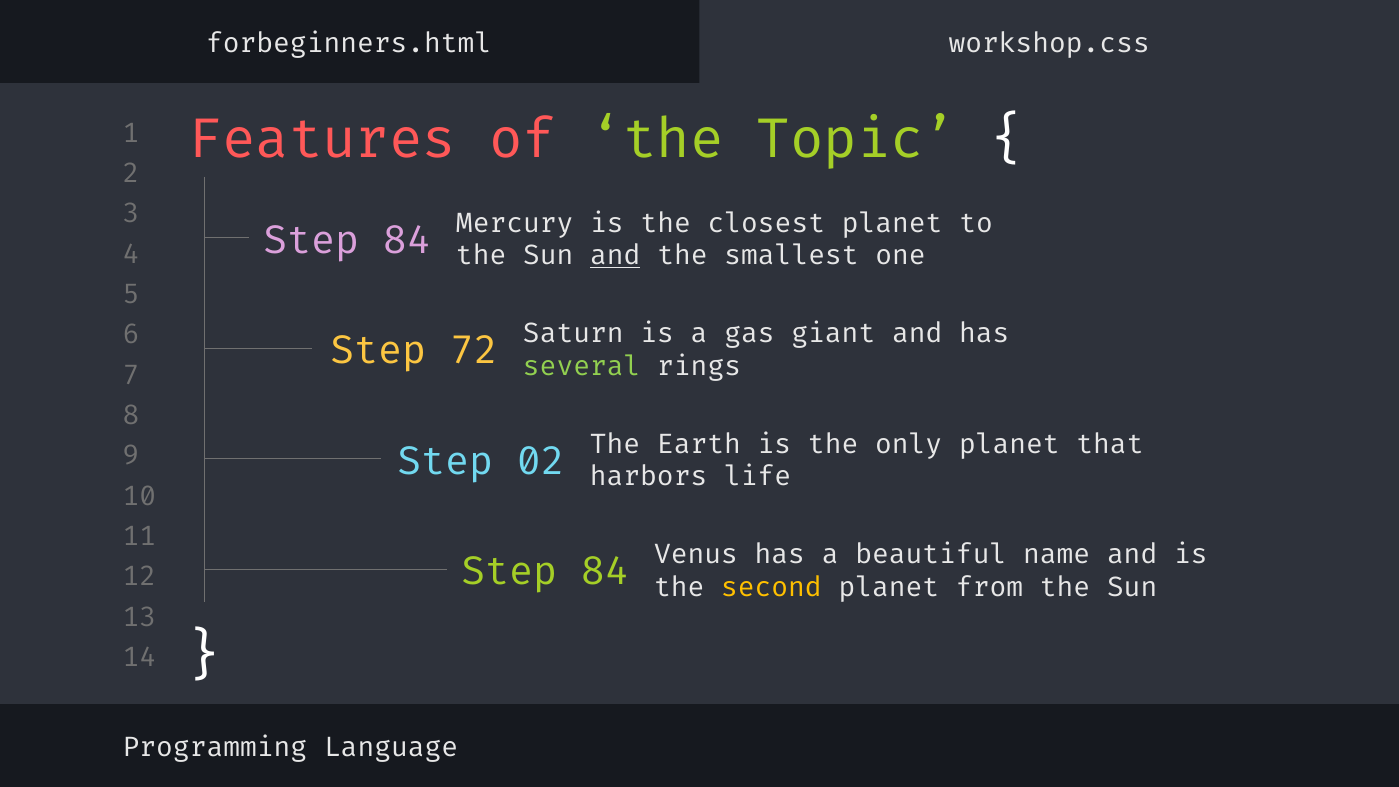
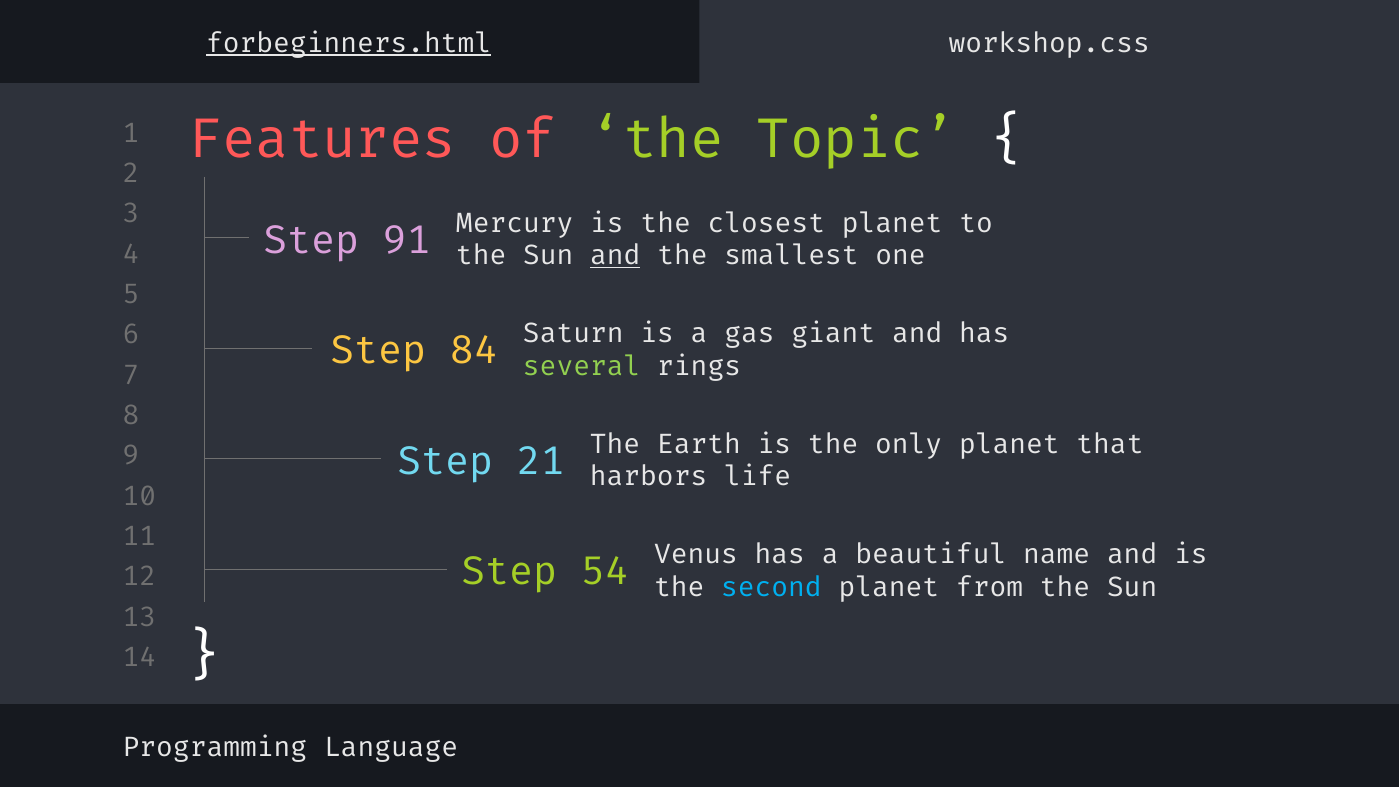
forbeginners.html underline: none -> present
84 at (407, 240): 84 -> 91
72: 72 -> 84
02: 02 -> 21
84 at (605, 572): 84 -> 54
second colour: yellow -> light blue
